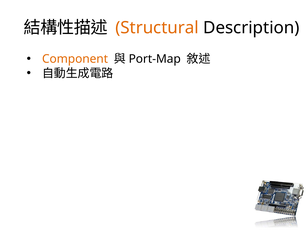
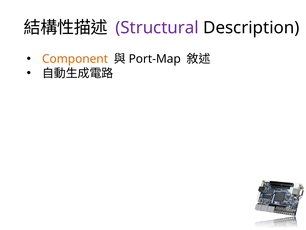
Structural colour: orange -> purple
